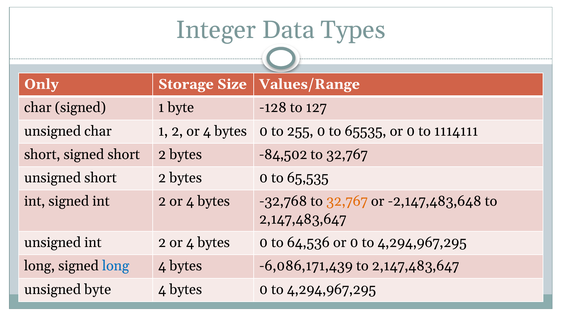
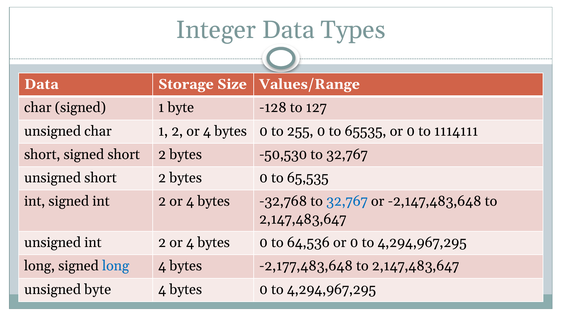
Only at (41, 84): Only -> Data
-84,502: -84,502 -> -50,530
32,767 at (347, 201) colour: orange -> blue
-6,086,171,439: -6,086,171,439 -> -2,177,483,648
